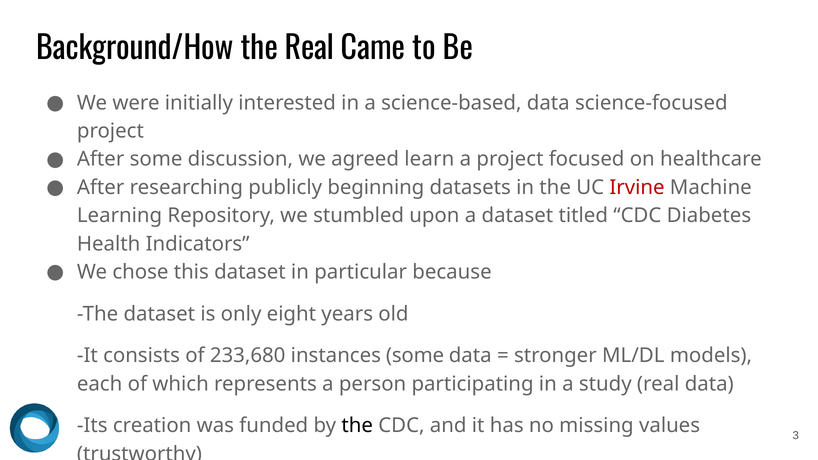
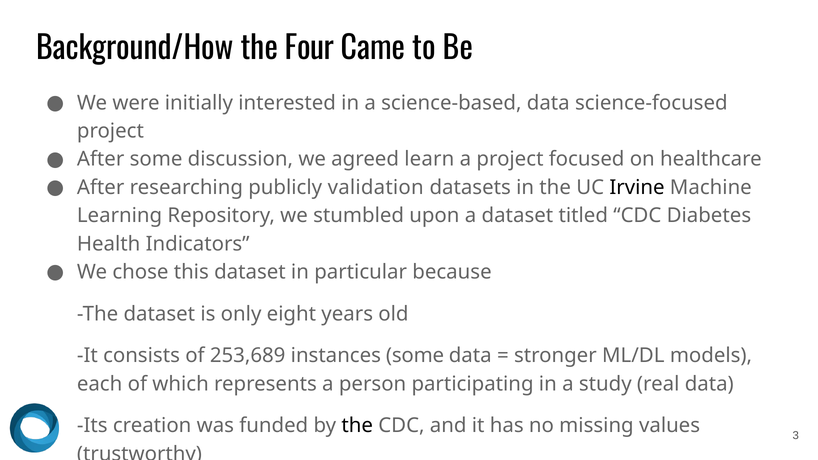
the Real: Real -> Four
beginning: beginning -> validation
Irvine colour: red -> black
233,680: 233,680 -> 253,689
